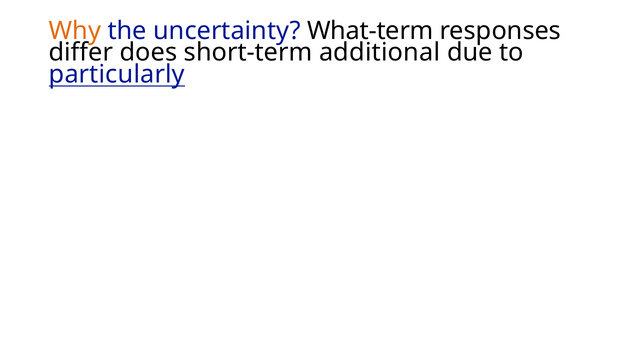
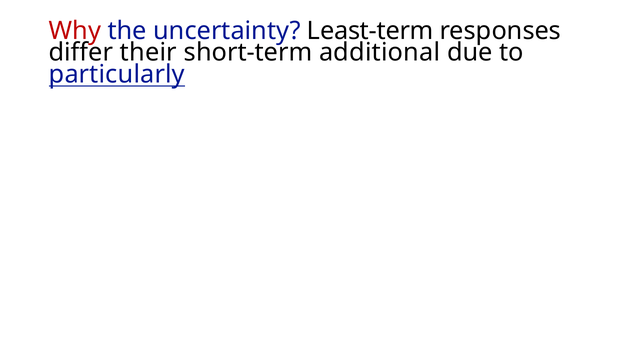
Why colour: orange -> red
What-term: What-term -> Least-term
does: does -> their
